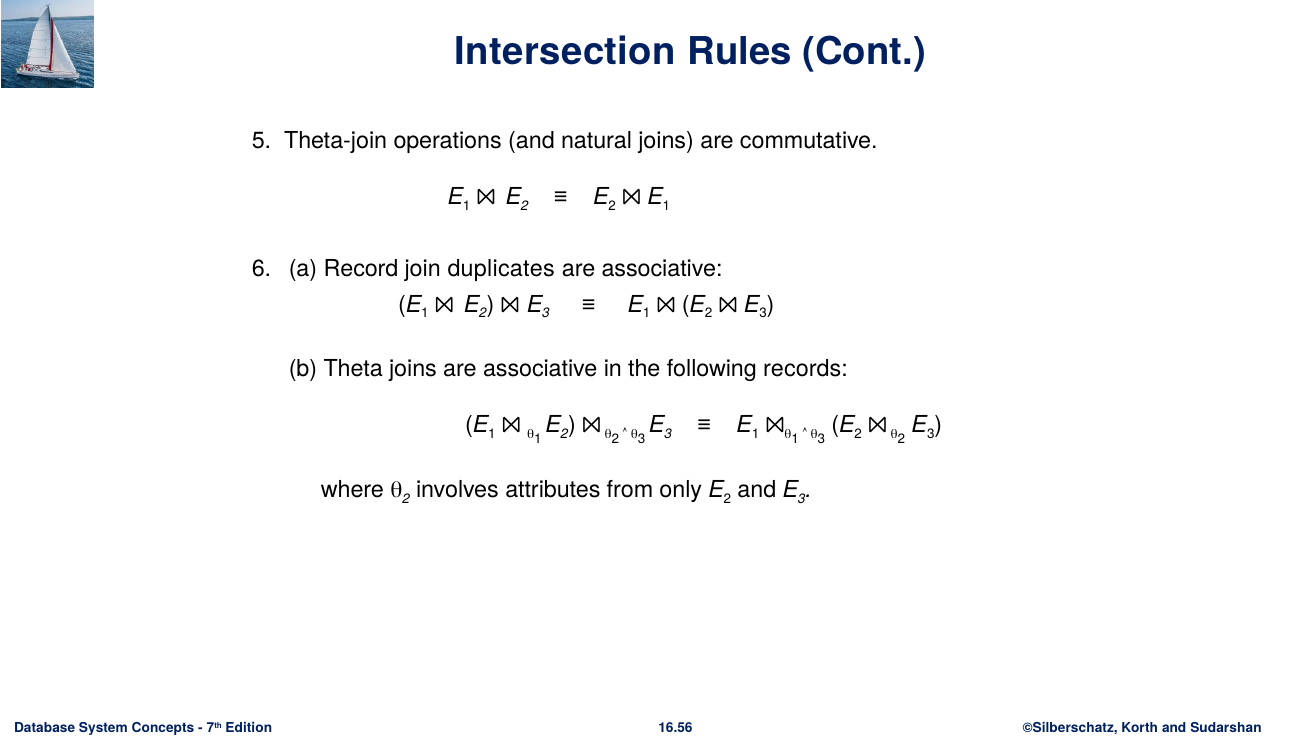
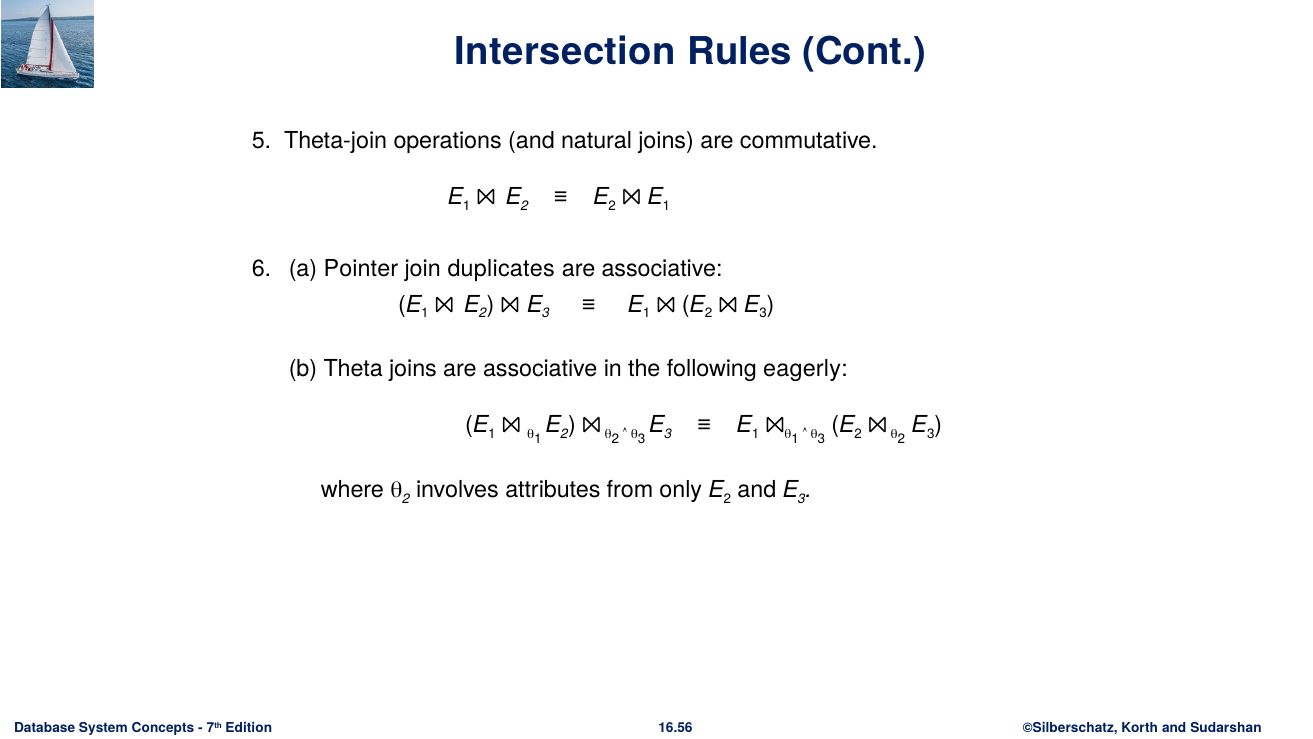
Record: Record -> Pointer
records: records -> eagerly
